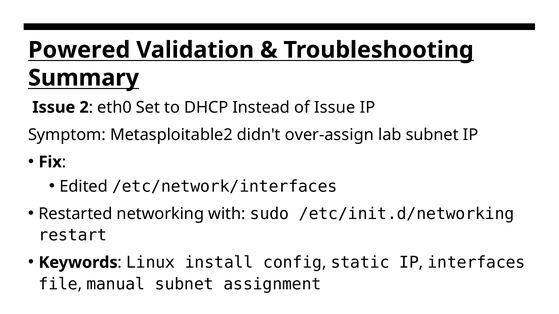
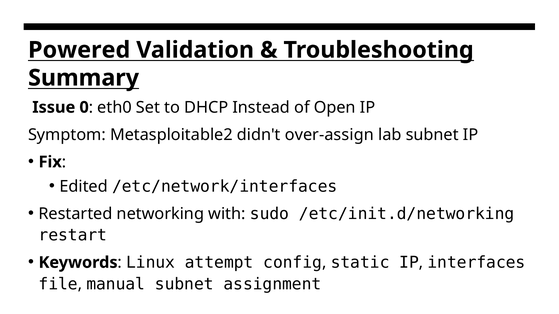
2: 2 -> 0
of Issue: Issue -> Open
install: install -> attempt
